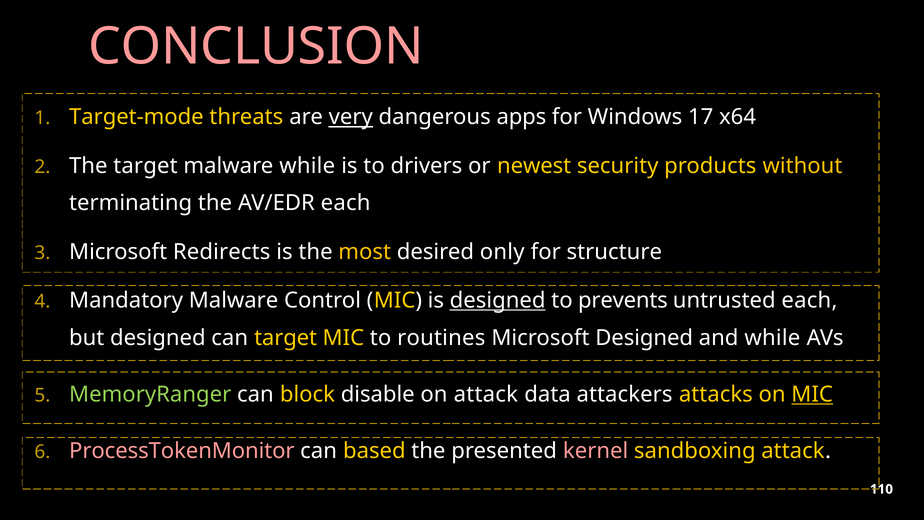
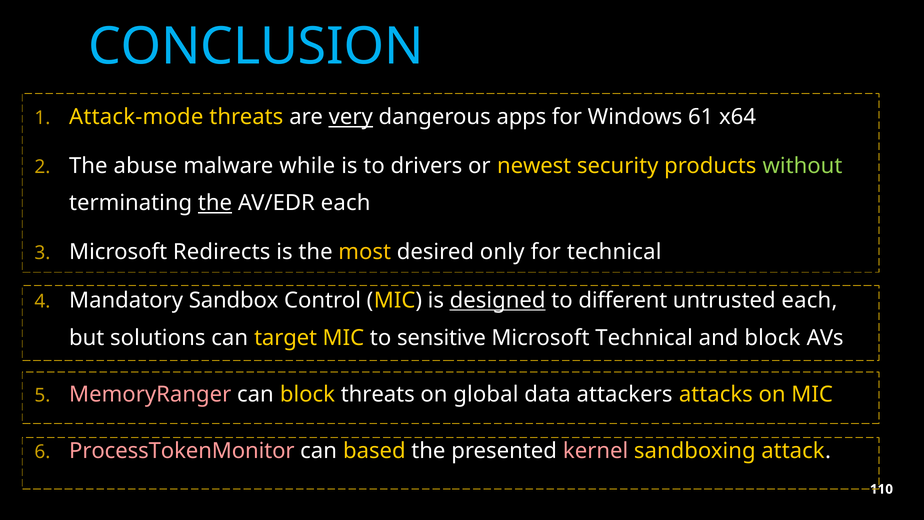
CONCLUSION colour: pink -> light blue
Target-mode: Target-mode -> Attack-mode
17: 17 -> 61
The target: target -> abuse
without colour: yellow -> light green
the at (215, 203) underline: none -> present
for structure: structure -> technical
Mandatory Malware: Malware -> Sandbox
prevents: prevents -> different
but designed: designed -> solutions
routines: routines -> sensitive
Microsoft Designed: Designed -> Technical
and while: while -> block
MemoryRanger colour: light green -> pink
block disable: disable -> threats
on attack: attack -> global
MIC at (812, 394) underline: present -> none
